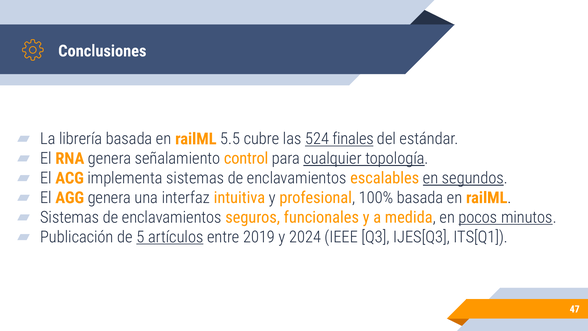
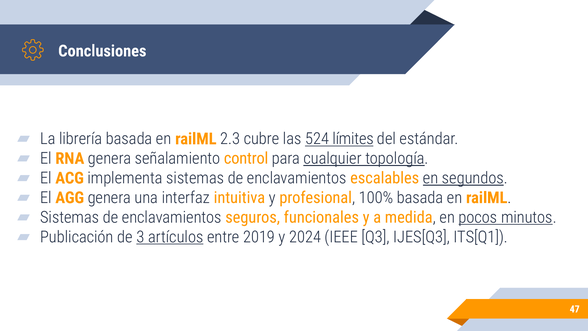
5.5: 5.5 -> 2.3
finales: finales -> límites
5: 5 -> 3
